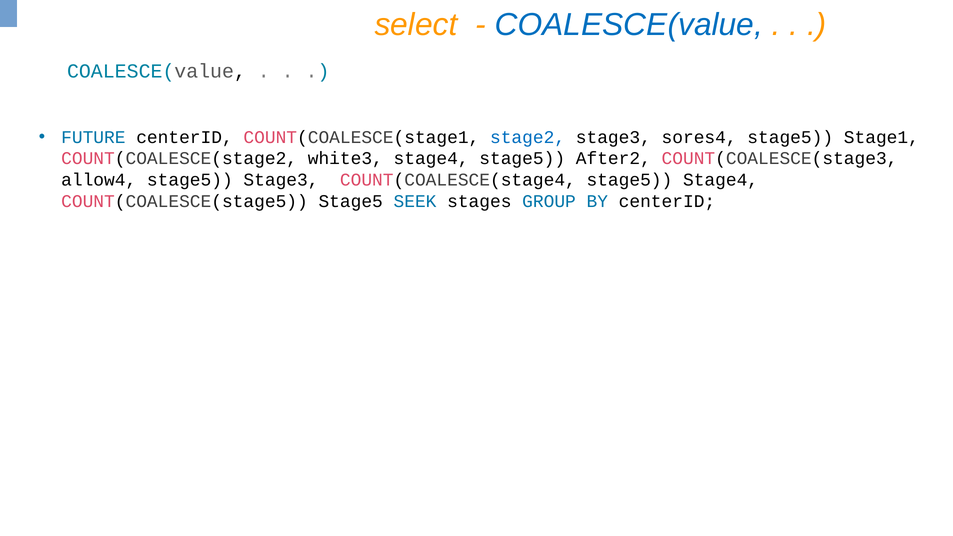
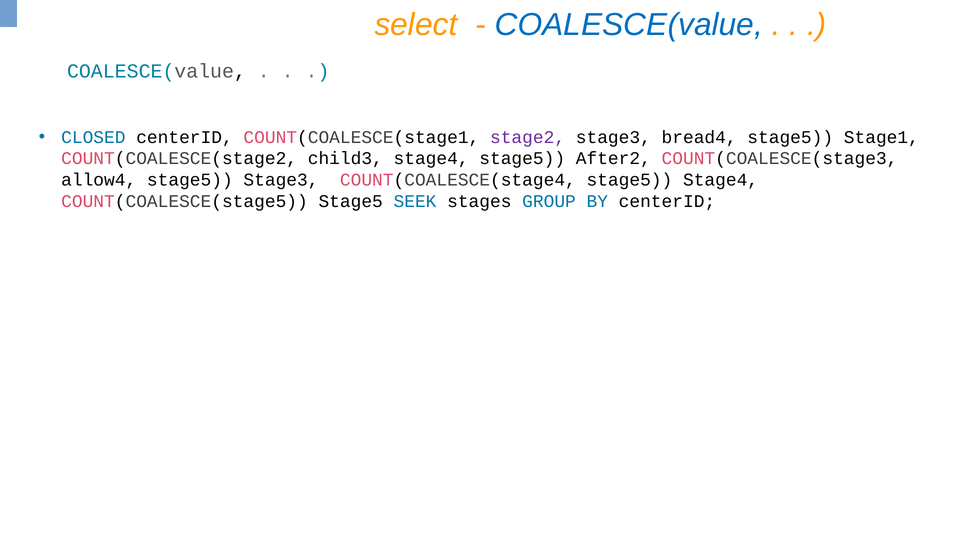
FUTURE: FUTURE -> CLOSED
stage2 colour: blue -> purple
sores4: sores4 -> bread4
white3: white3 -> child3
